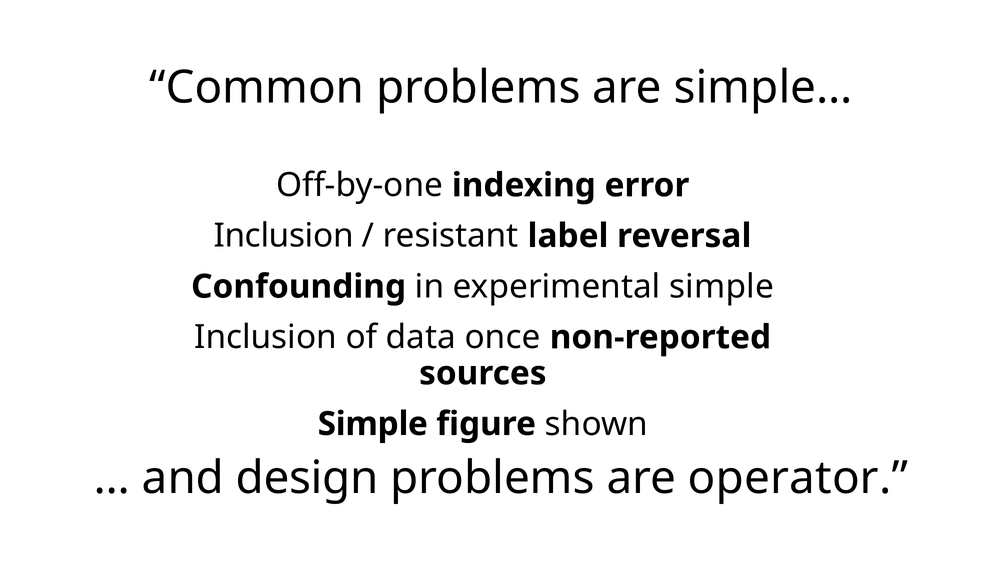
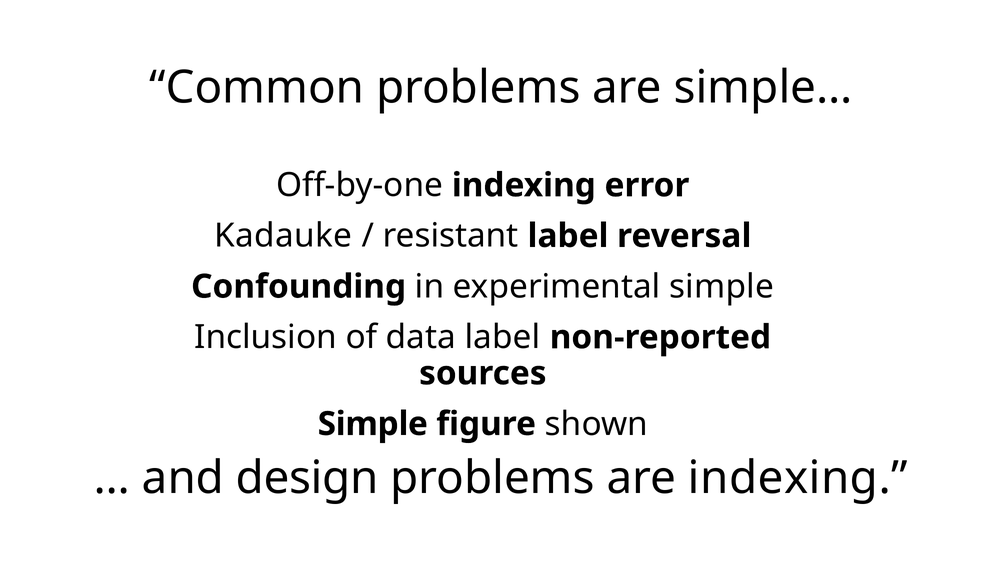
Inclusion at (284, 236): Inclusion -> Kadauke
data once: once -> label
are operator: operator -> indexing
